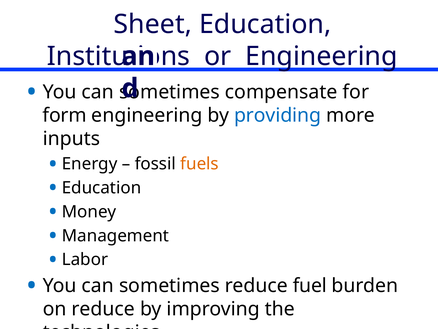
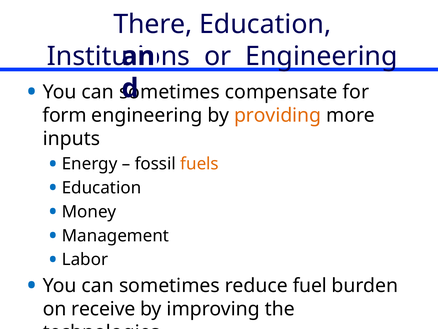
Sheet: Sheet -> There
providing colour: blue -> orange
on reduce: reduce -> receive
